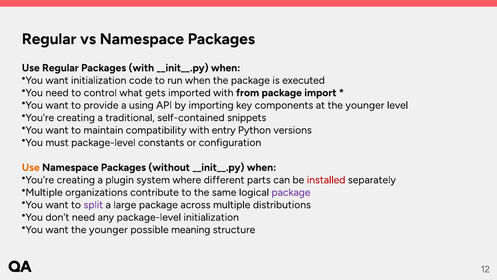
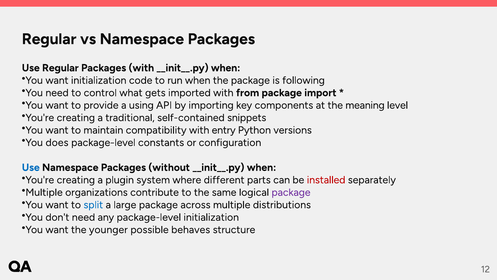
executed: executed -> following
at the younger: younger -> meaning
must: must -> does
Use at (31, 167) colour: orange -> blue
split colour: purple -> blue
meaning: meaning -> behaves
